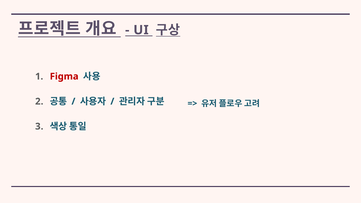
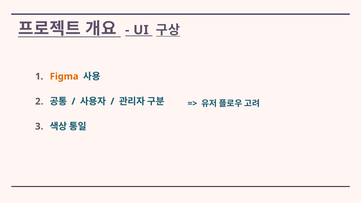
Figma colour: red -> orange
